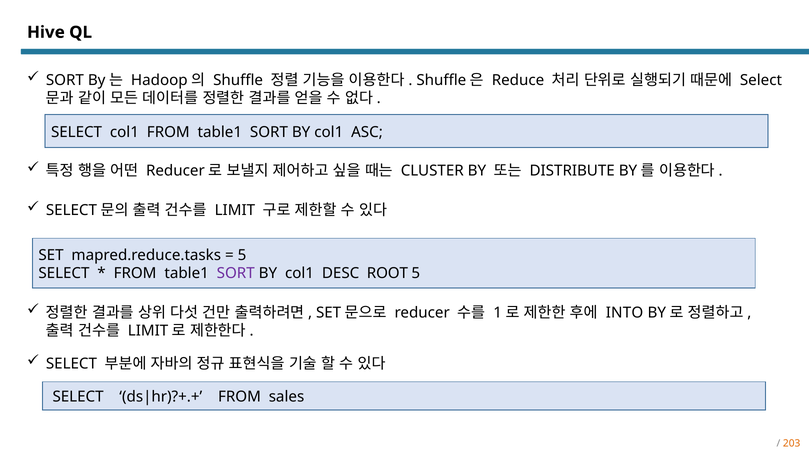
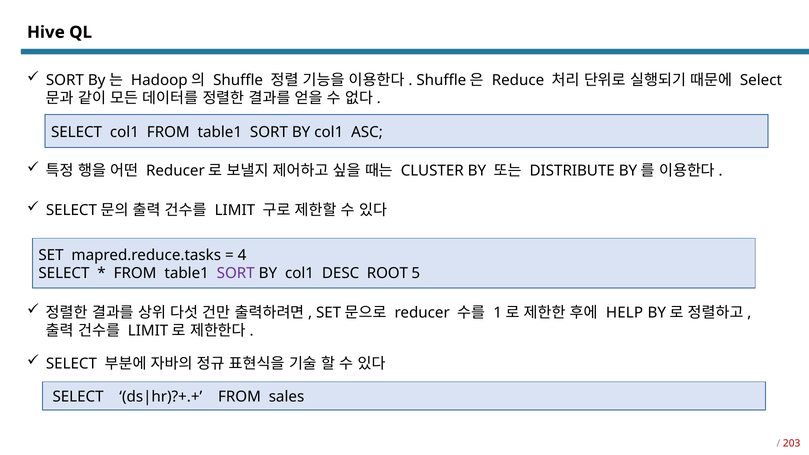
5 at (242, 255): 5 -> 4
INTO: INTO -> HELP
203 colour: orange -> red
